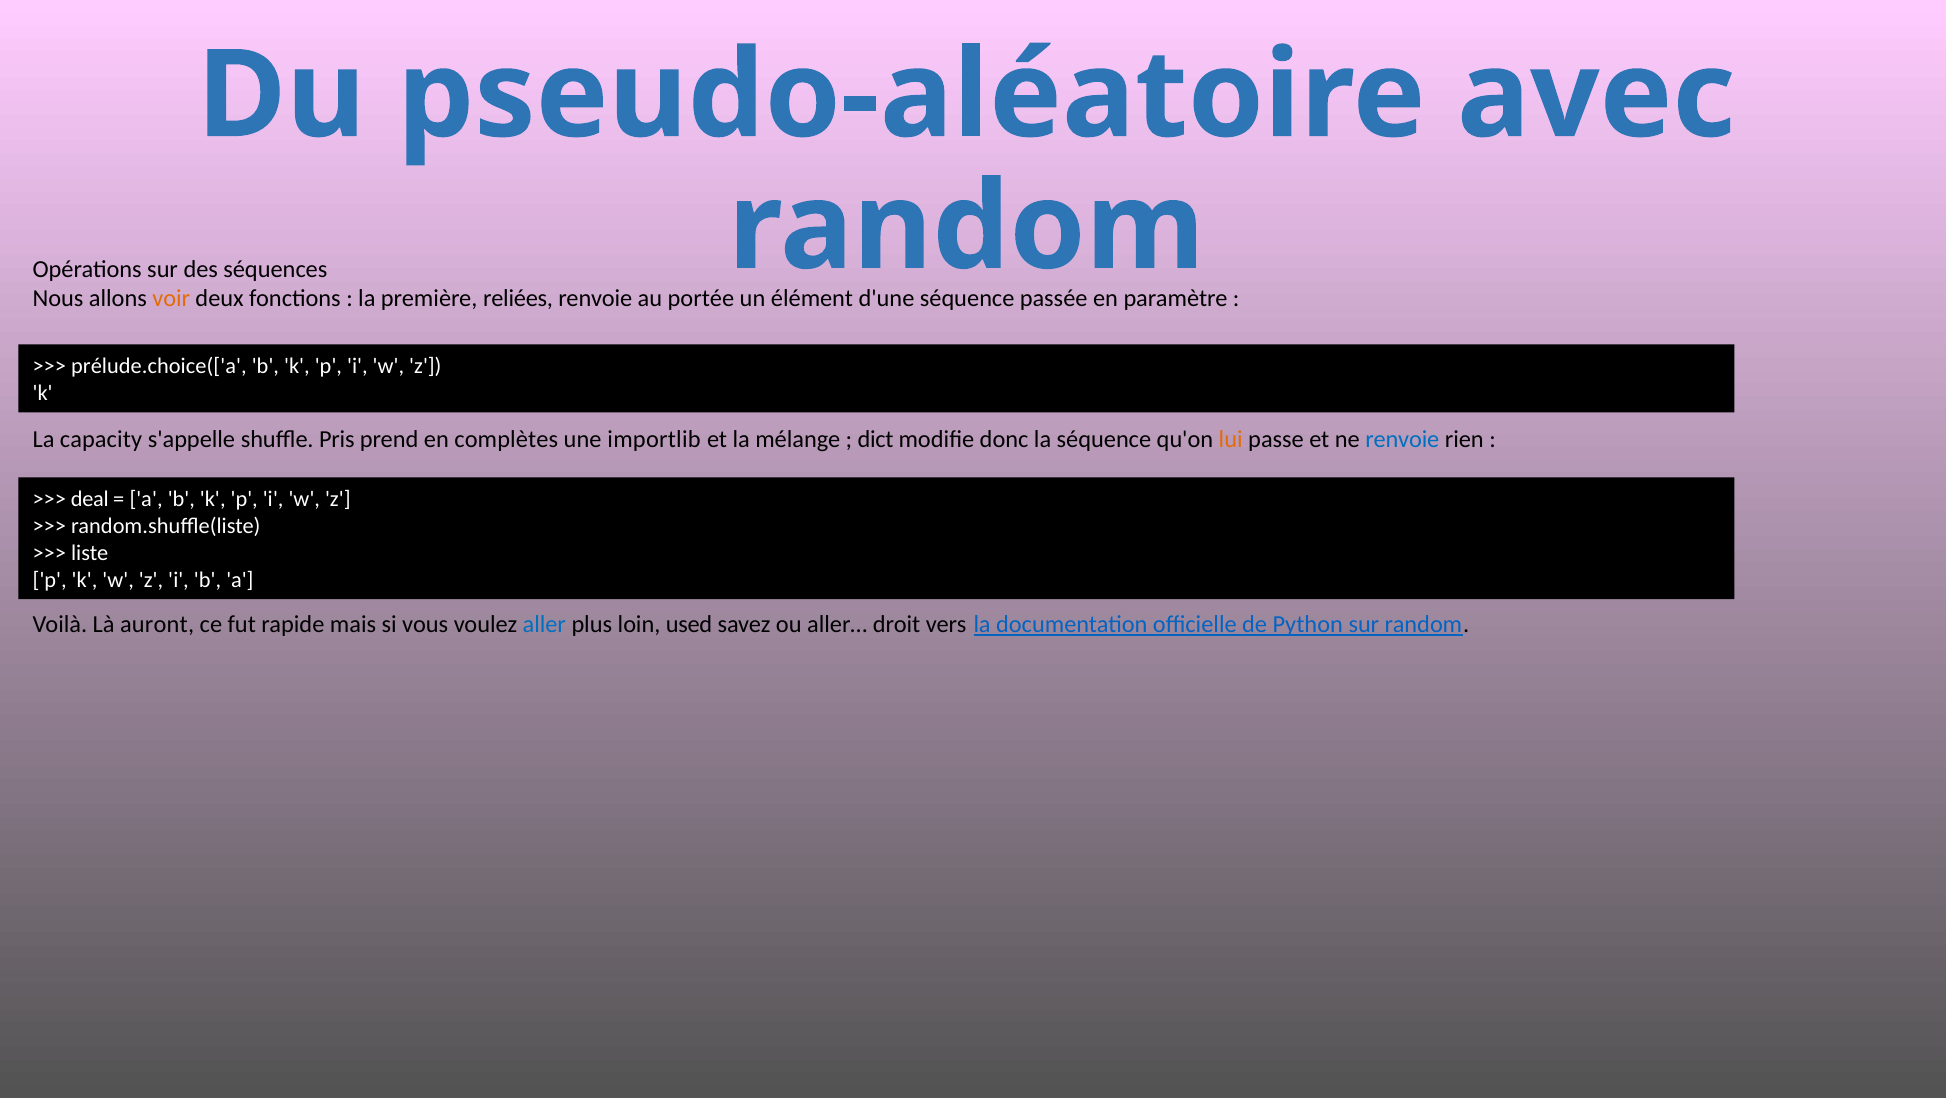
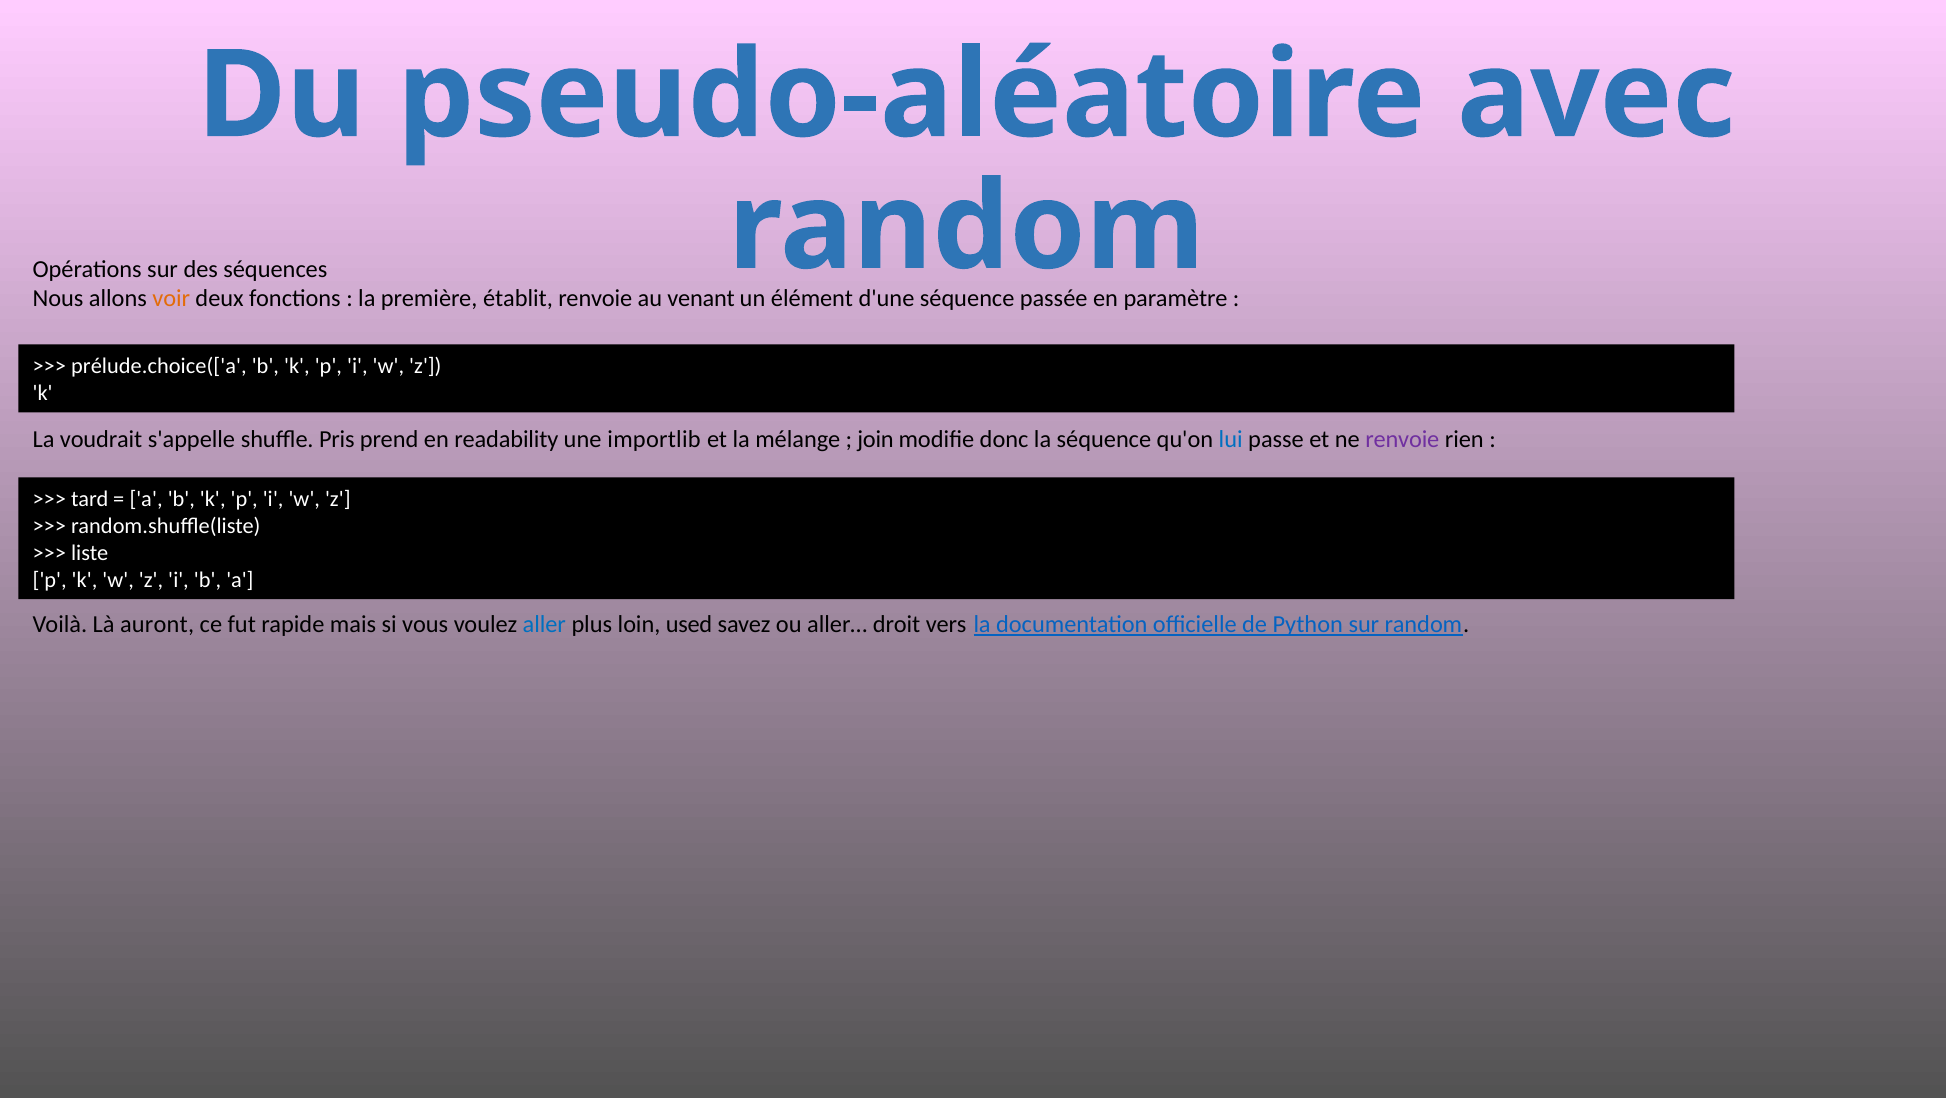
reliées: reliées -> établit
portée: portée -> venant
capacity: capacity -> voudrait
complètes: complètes -> readability
dict: dict -> join
lui colour: orange -> blue
renvoie at (1402, 439) colour: blue -> purple
deal: deal -> tard
